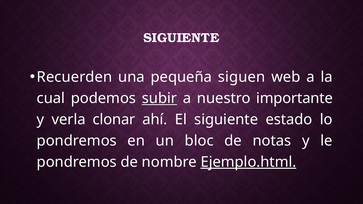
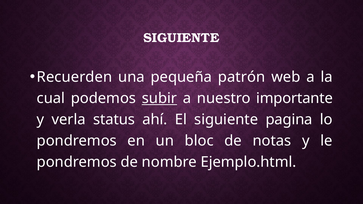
siguen: siguen -> patrón
clonar: clonar -> status
estado: estado -> pagina
Ejemplo.html underline: present -> none
